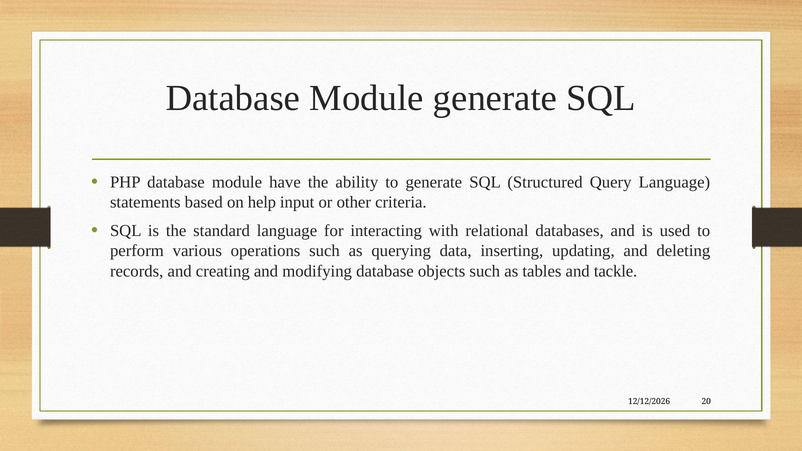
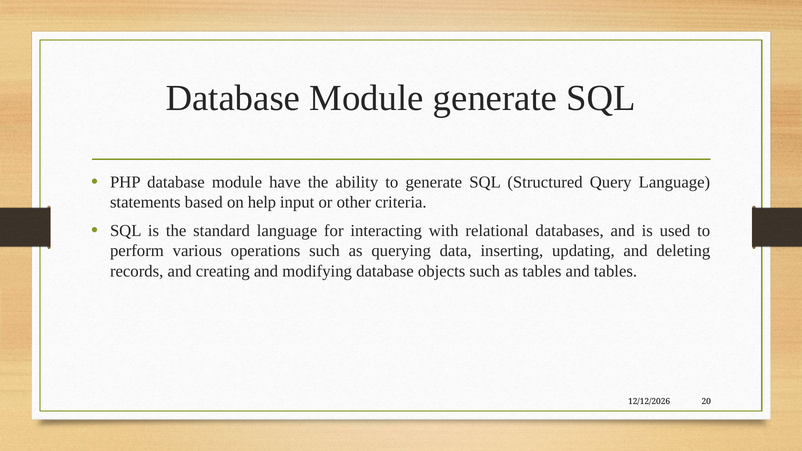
and tackle: tackle -> tables
